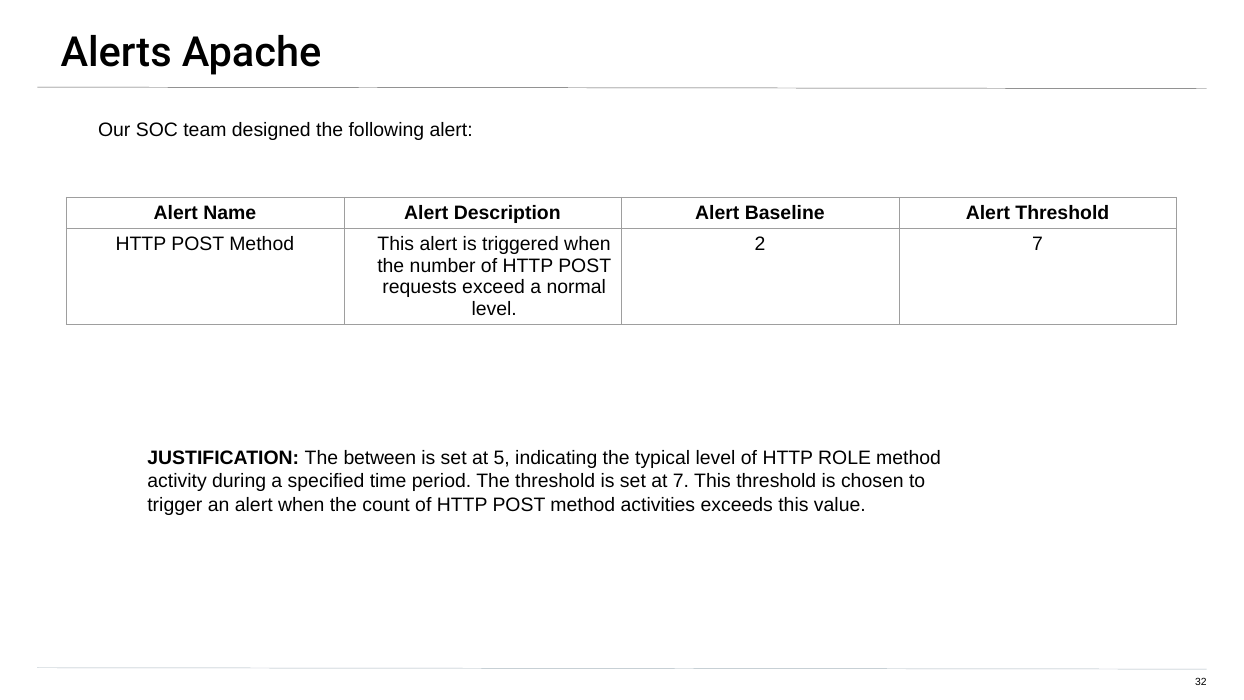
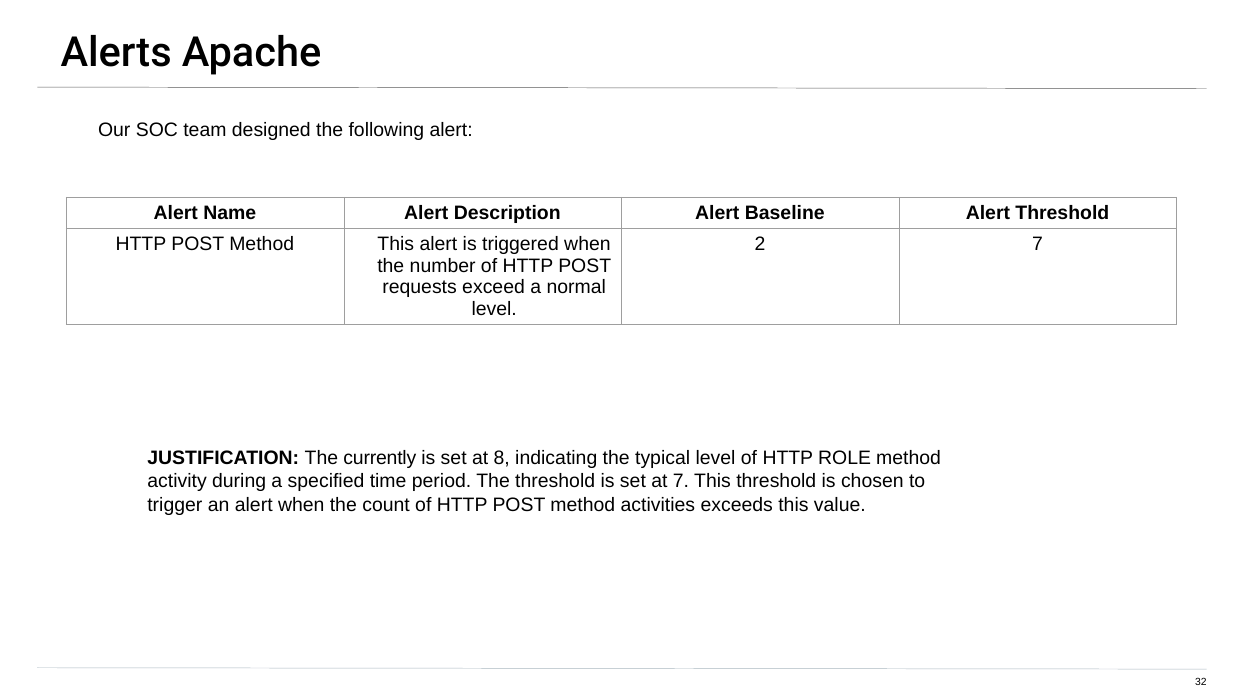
between: between -> currently
5: 5 -> 8
